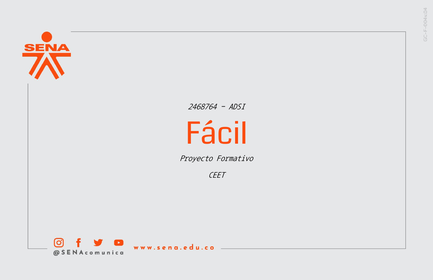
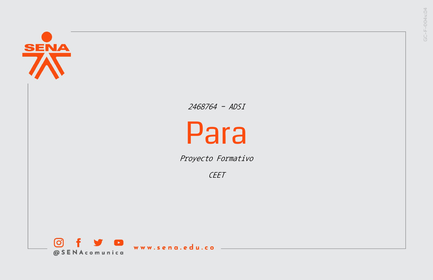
Fácil: Fácil -> Para
